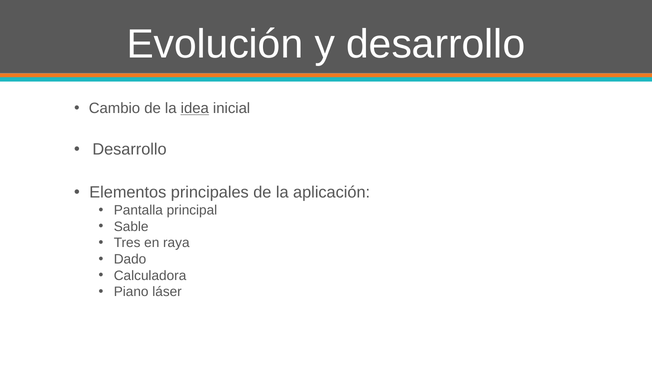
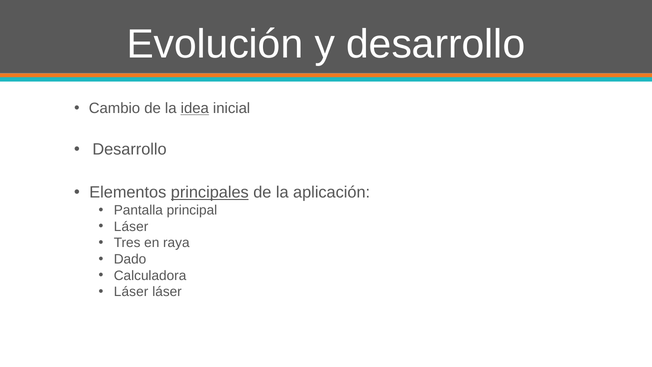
principales underline: none -> present
Sable at (131, 226): Sable -> Láser
Piano at (131, 292): Piano -> Láser
